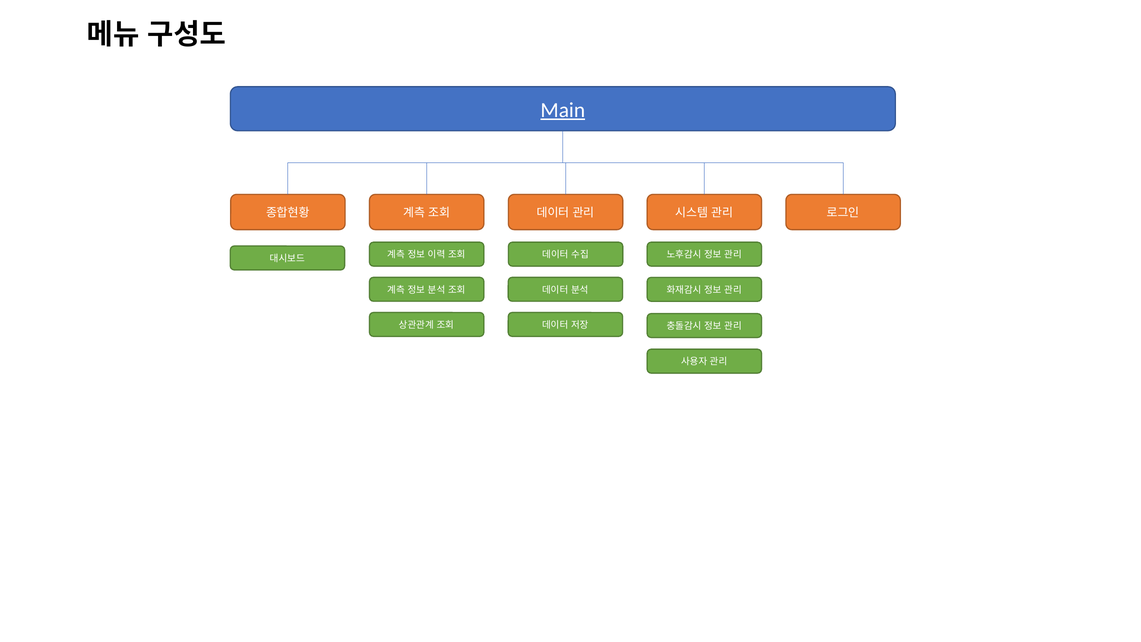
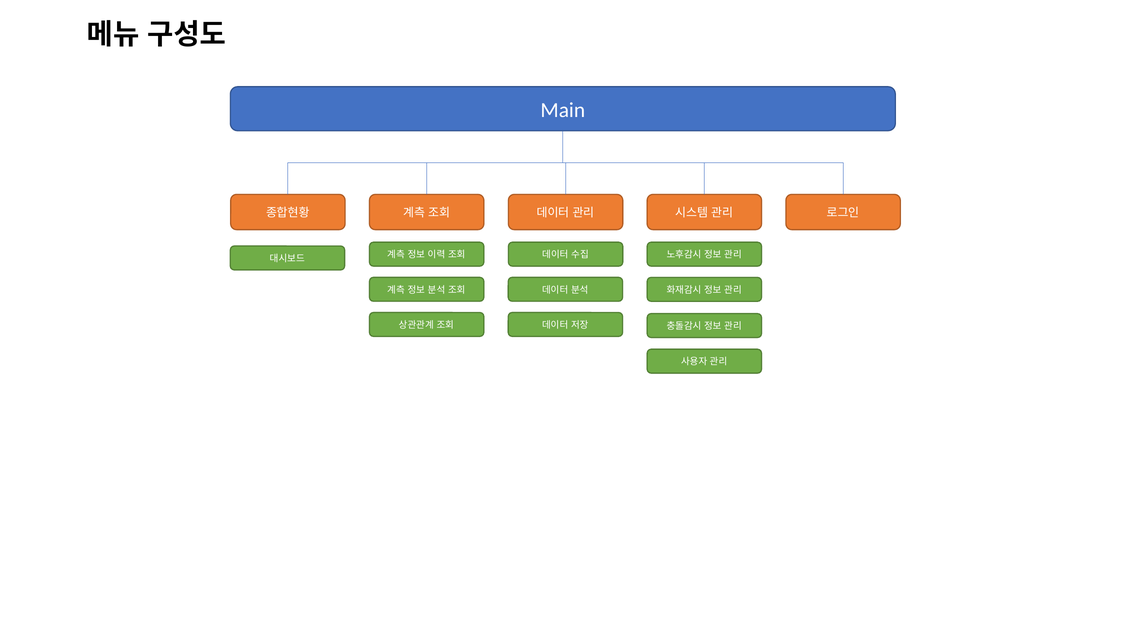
Main underline: present -> none
